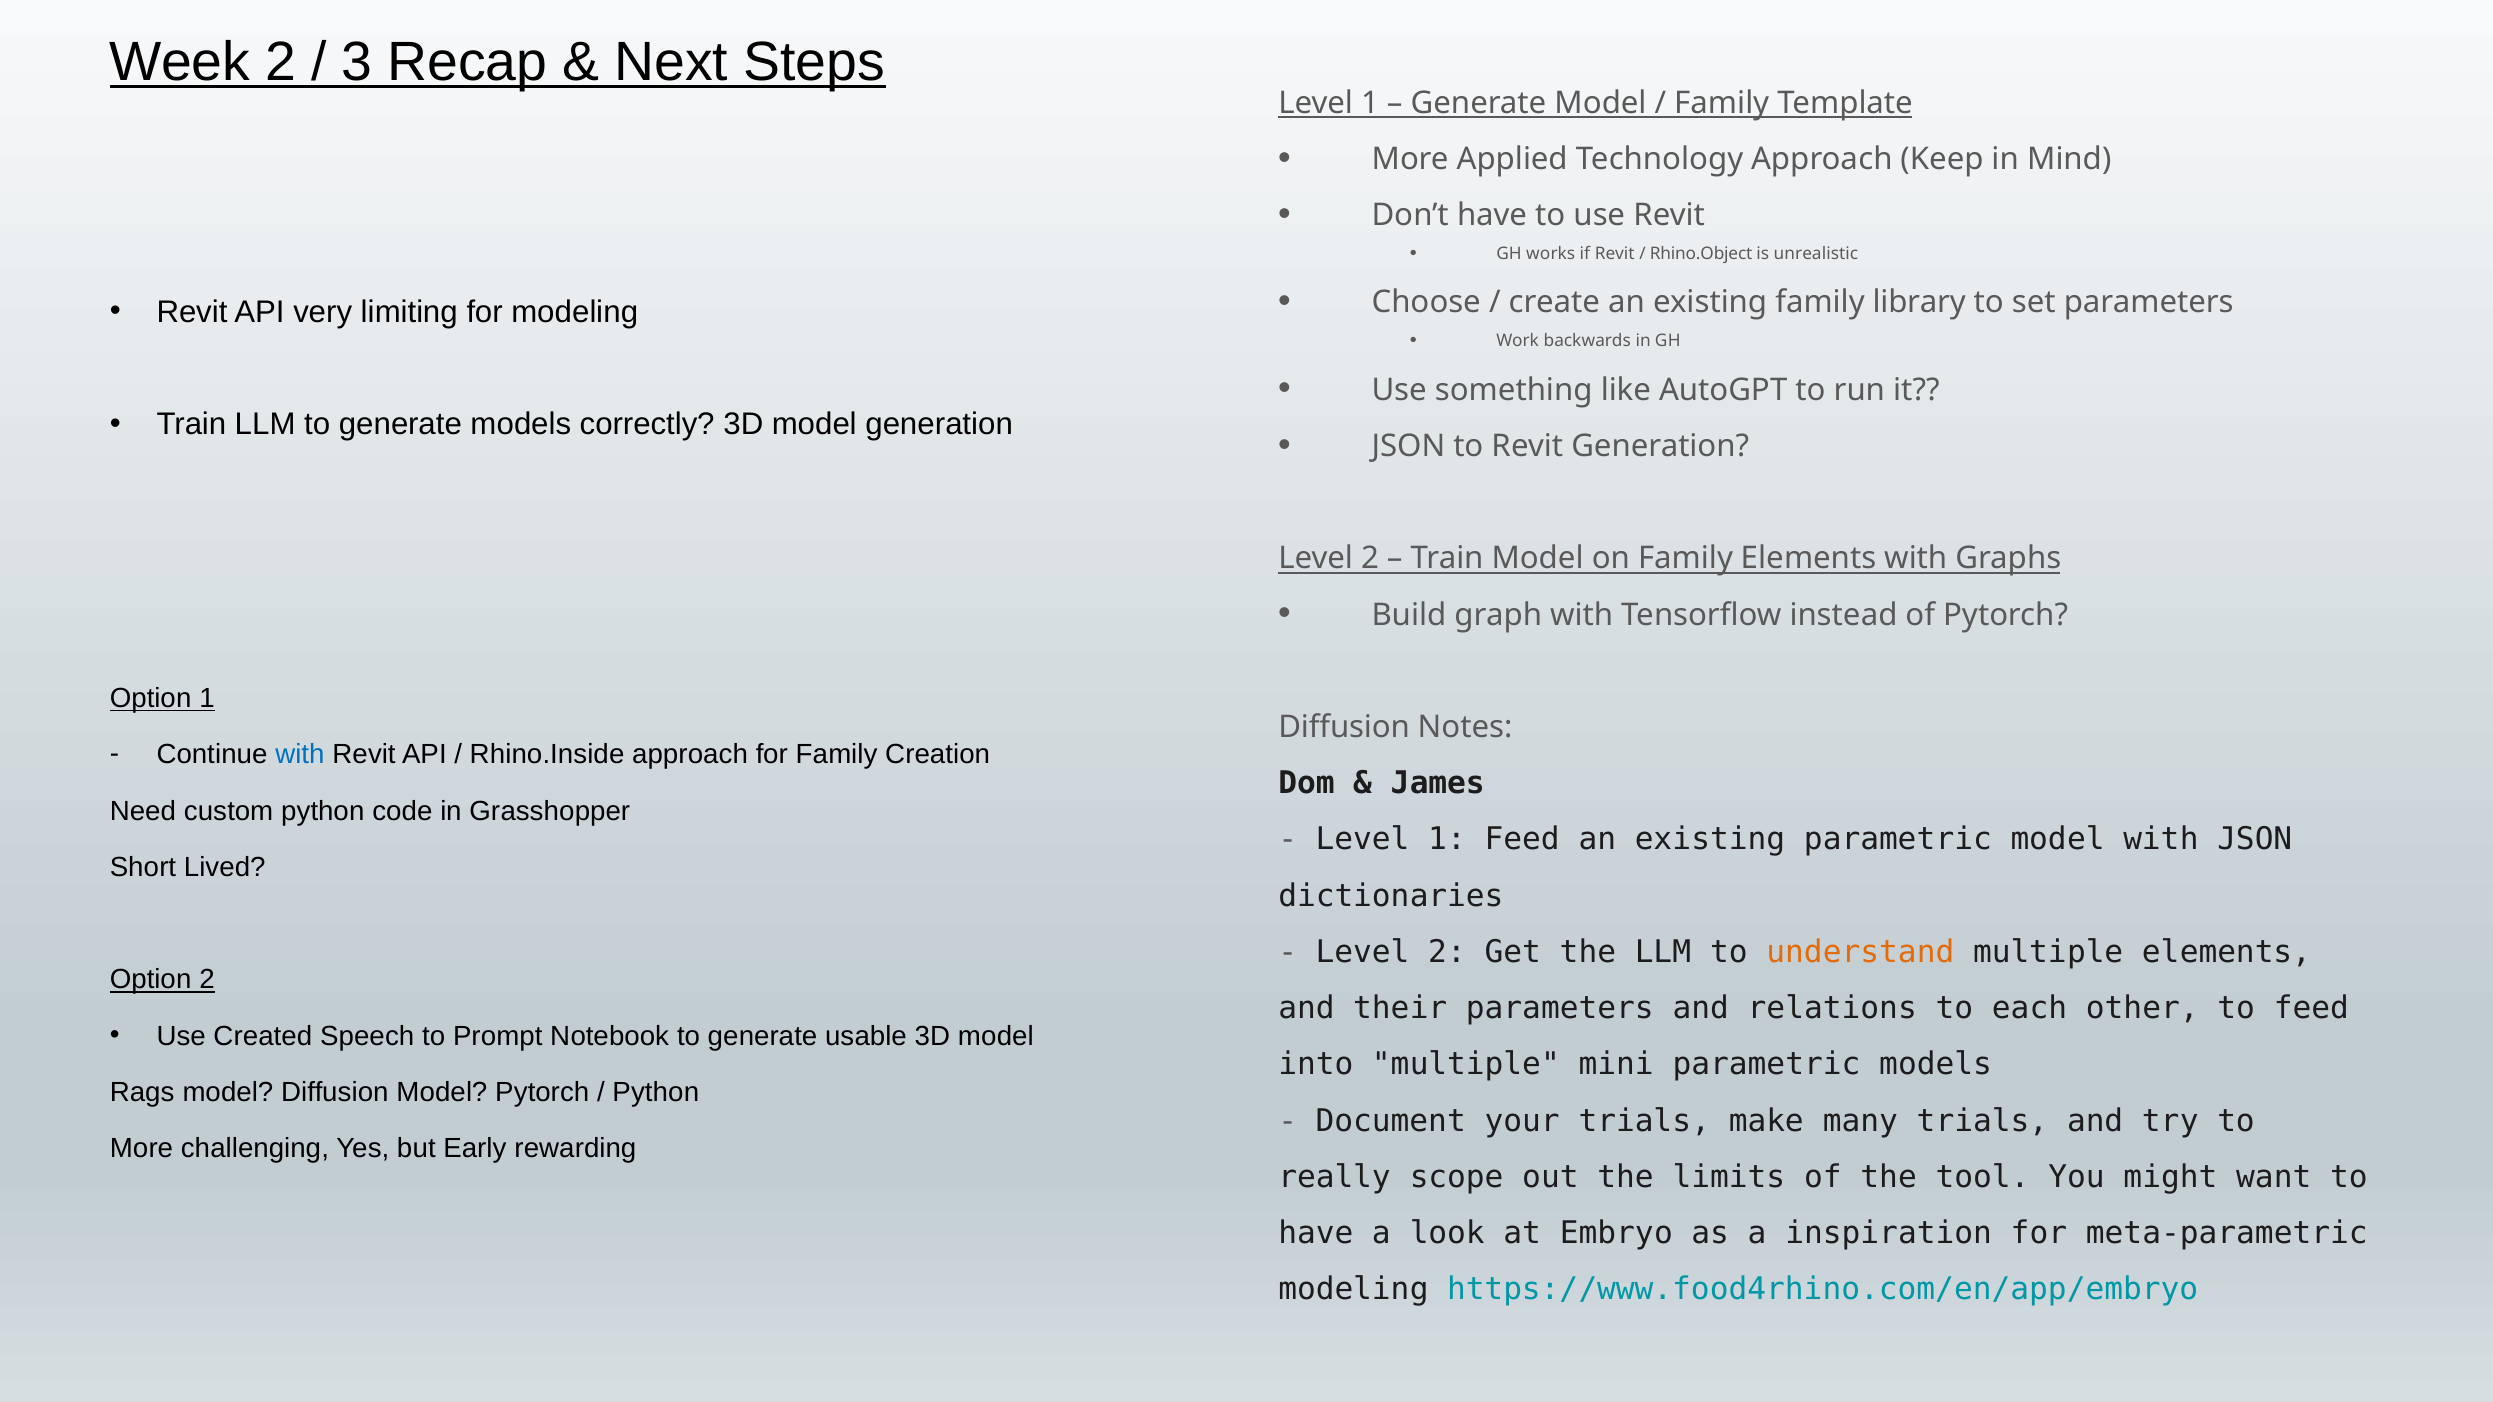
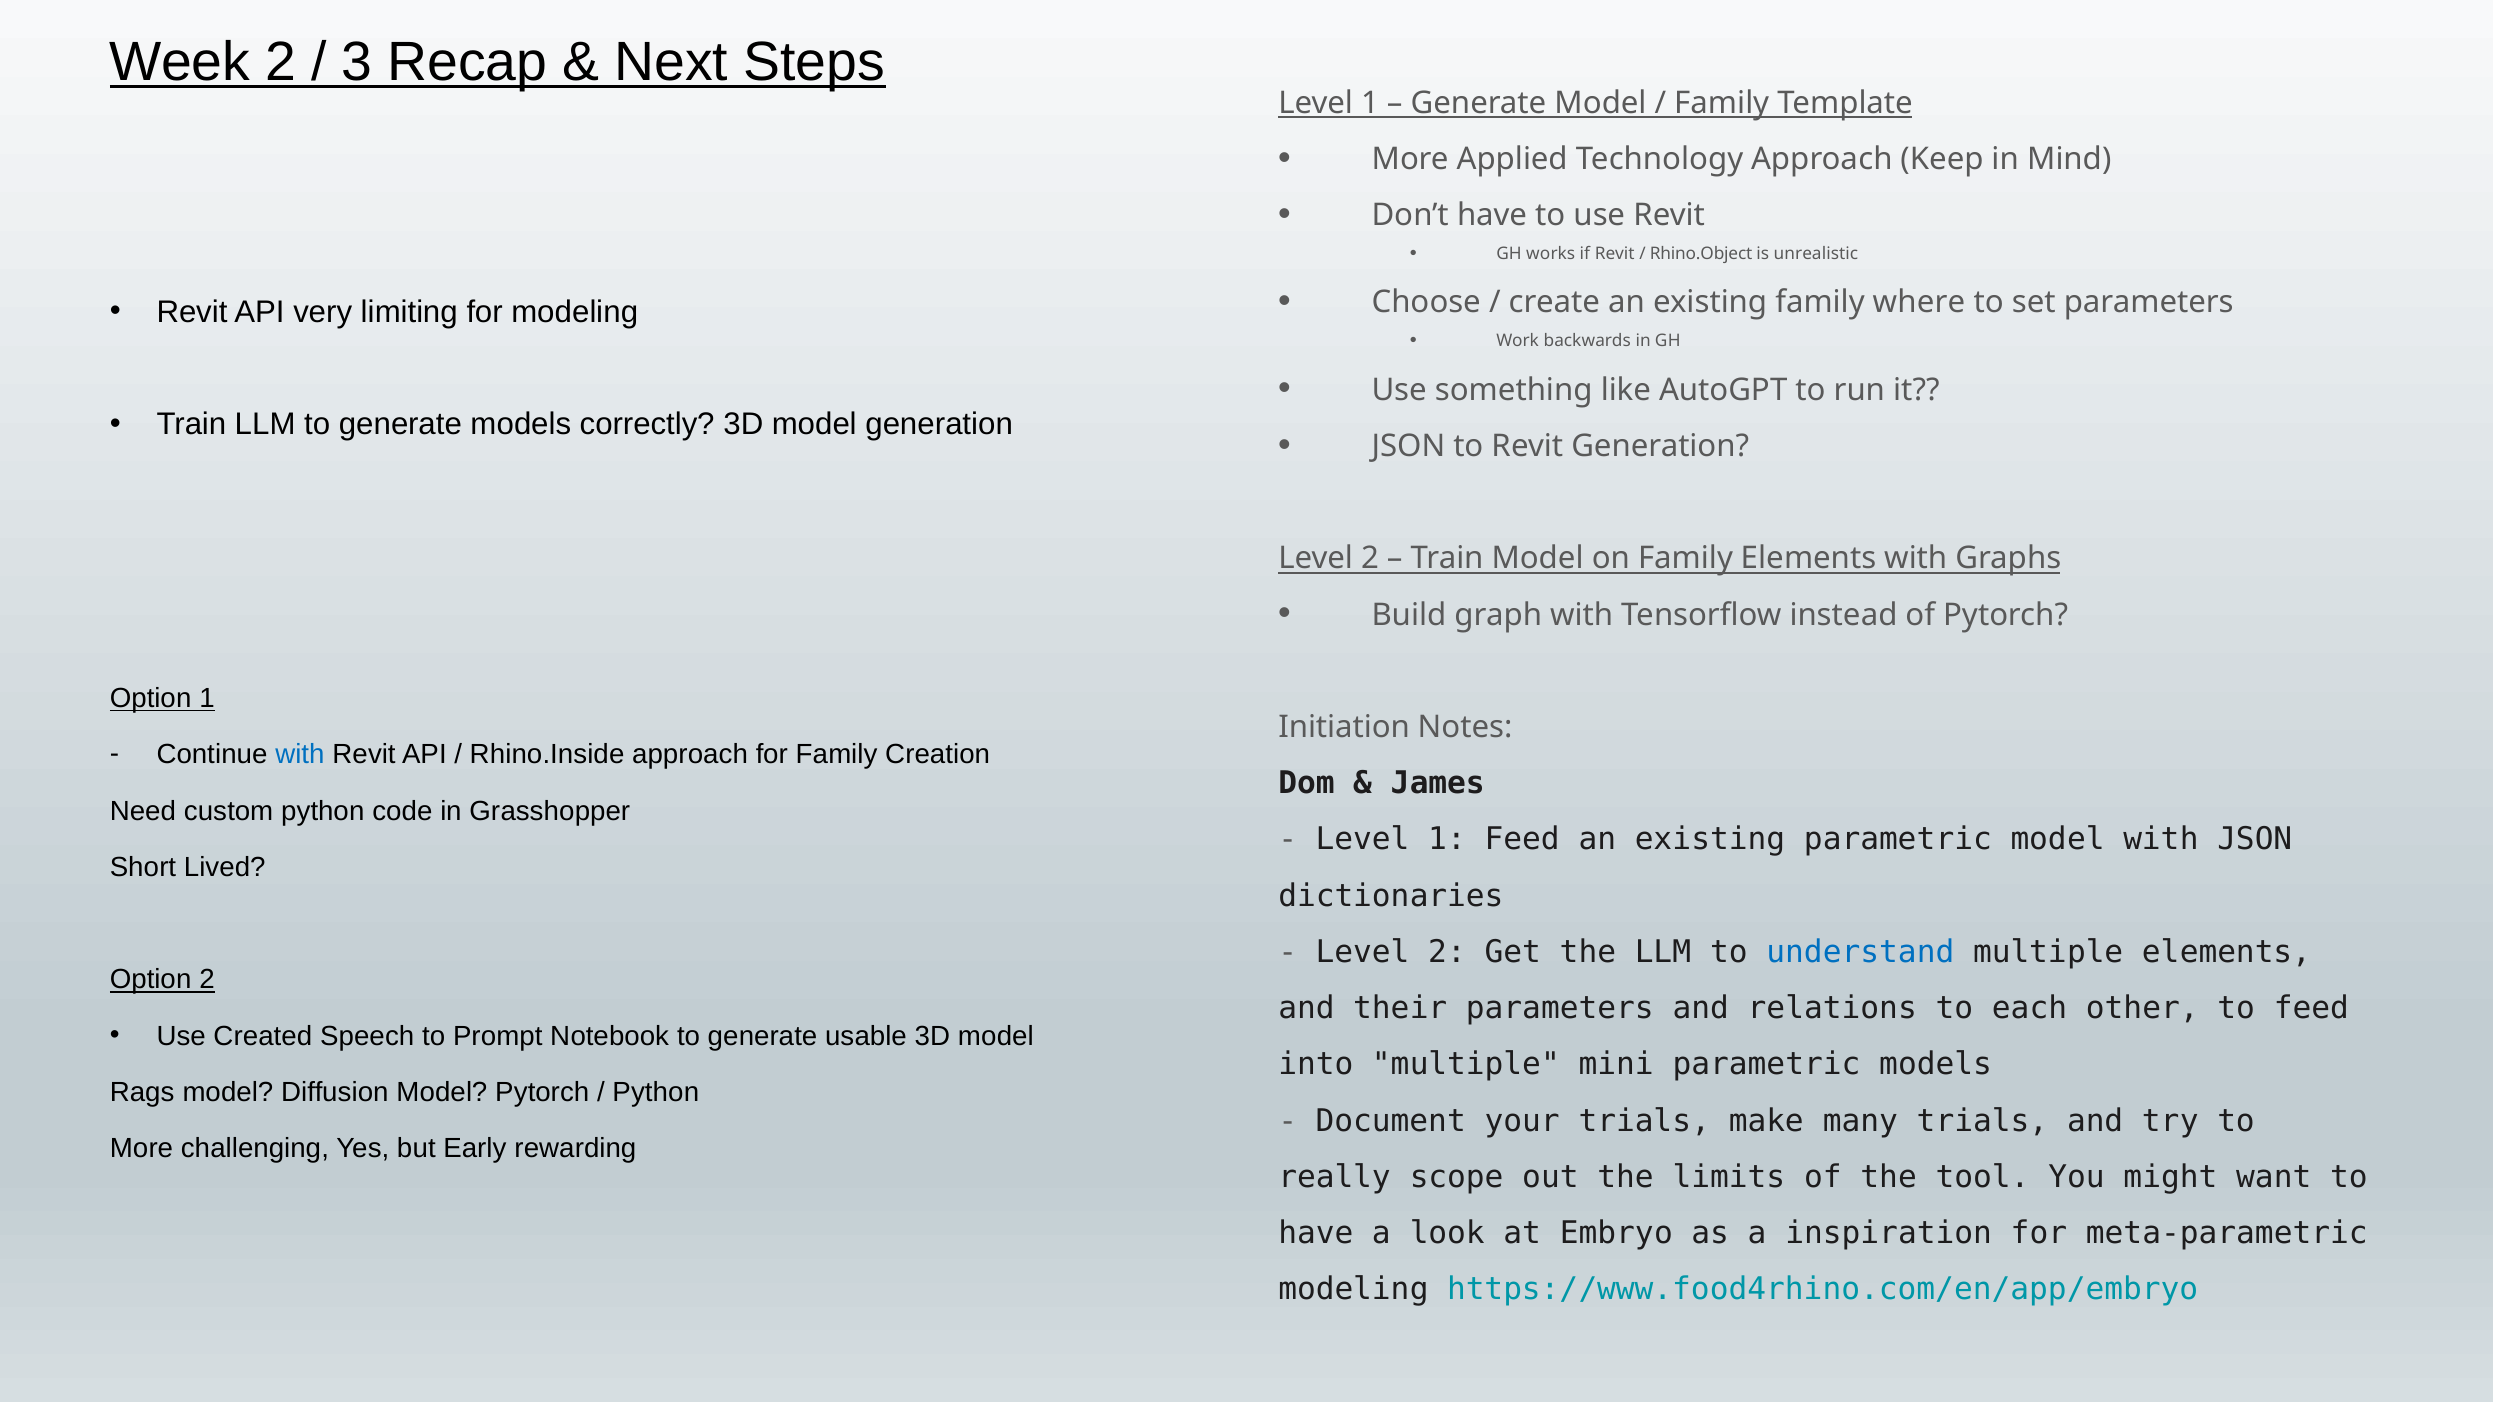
library: library -> where
Diffusion at (1344, 727): Diffusion -> Initiation
understand colour: orange -> blue
